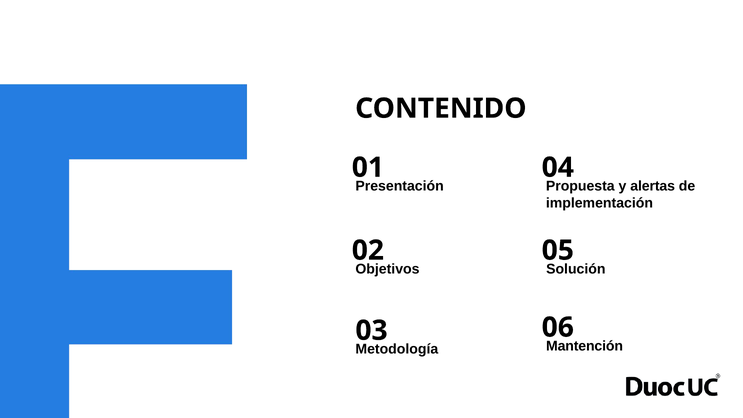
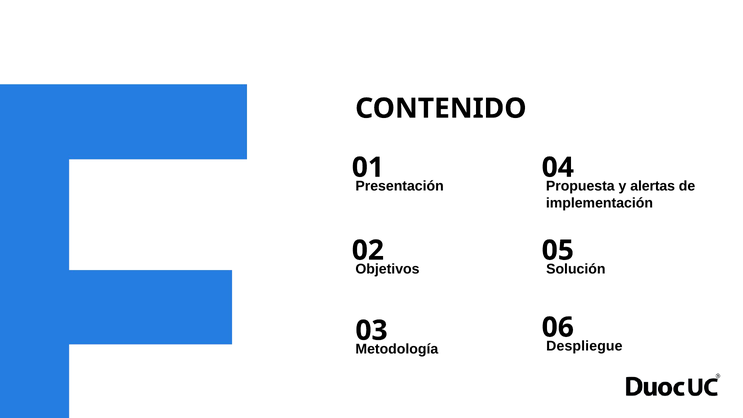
Mantención: Mantención -> Despliegue
